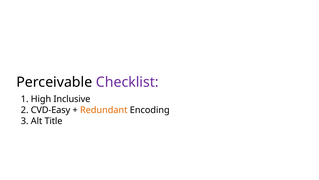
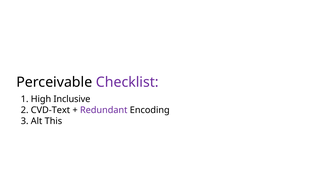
CVD-Easy: CVD-Easy -> CVD-Text
Redundant colour: orange -> purple
Title: Title -> This
